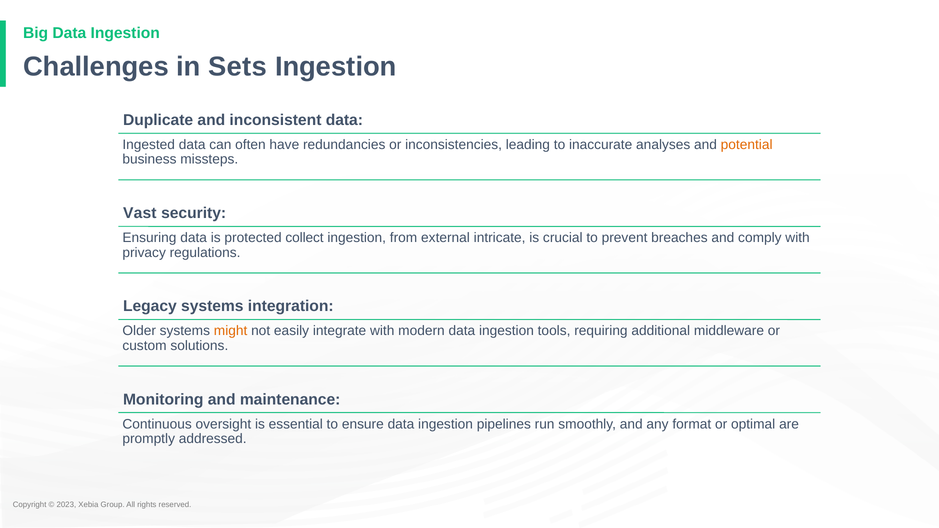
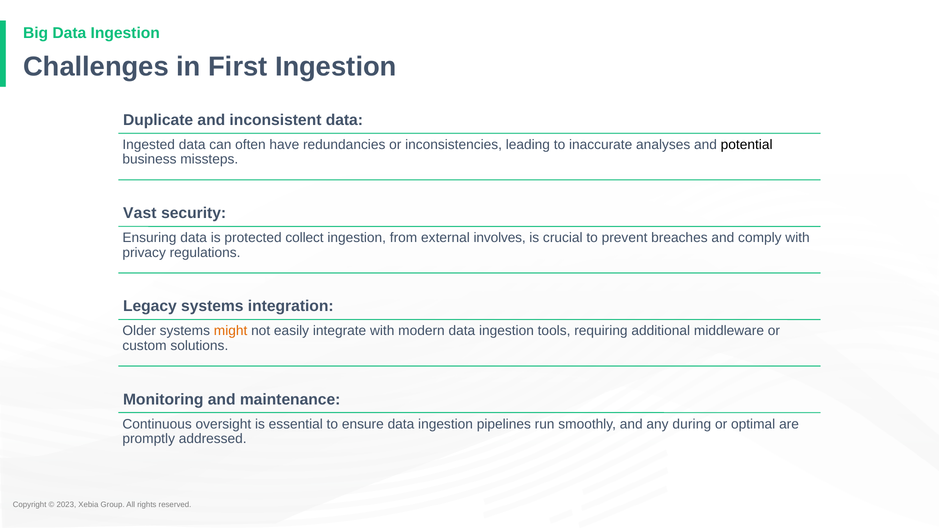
Sets: Sets -> First
potential colour: orange -> black
intricate: intricate -> involves
format: format -> during
